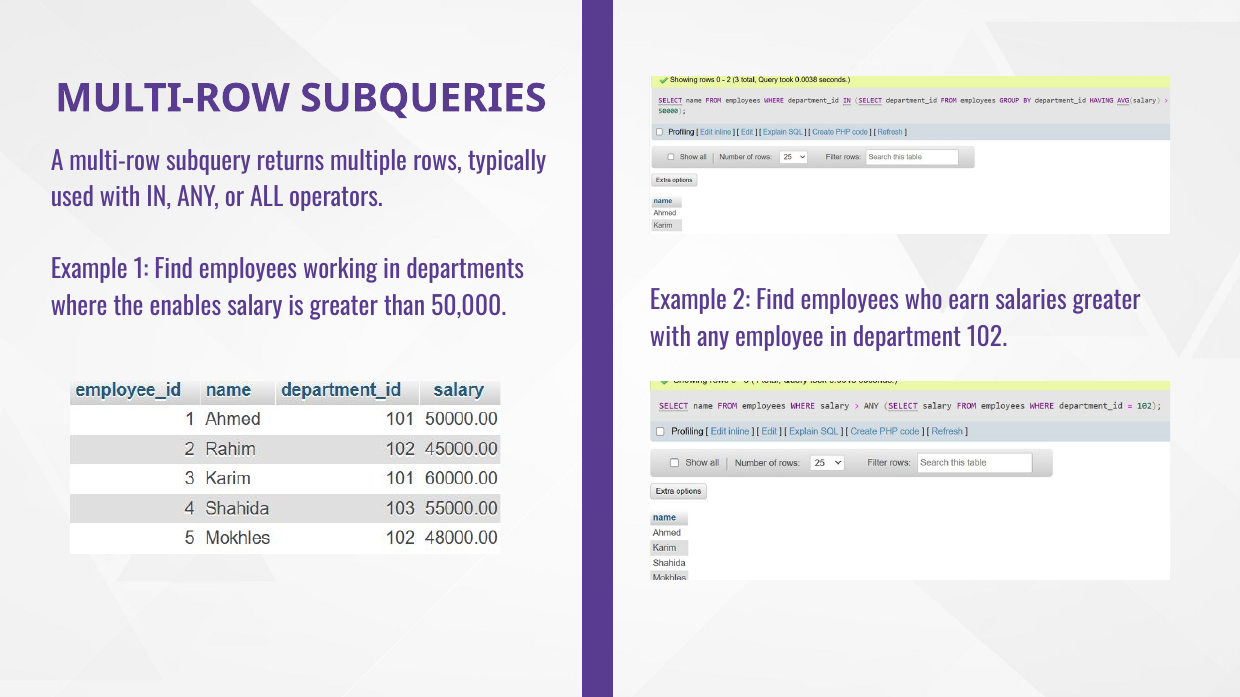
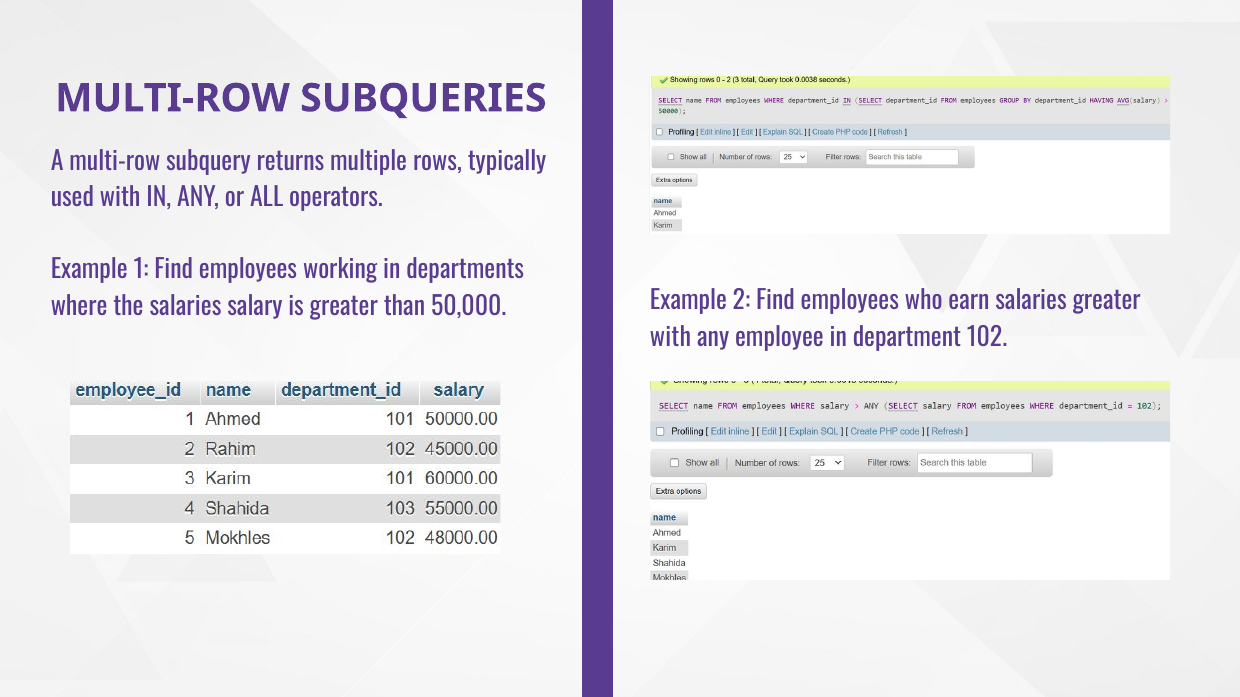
the enables: enables -> salaries
